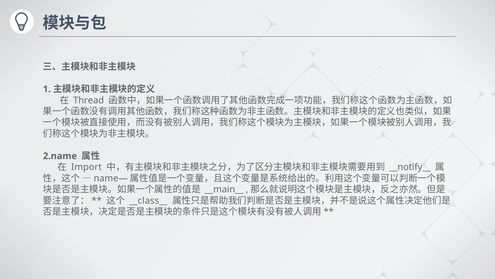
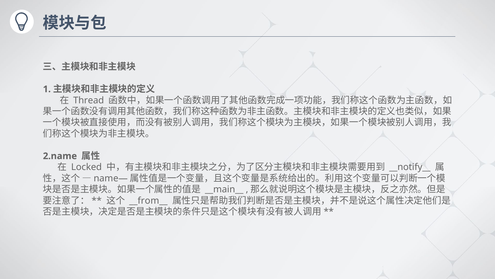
Import: Import -> Locked
__class__: __class__ -> __from__
